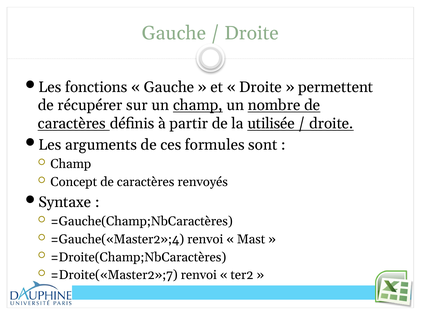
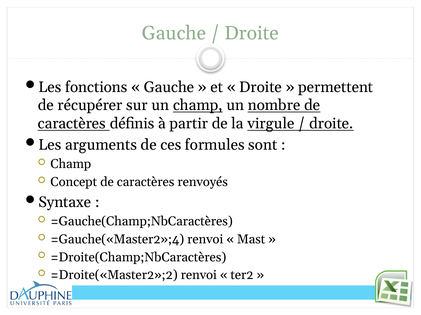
utilisée: utilisée -> virgule
=Droite(«Master2»;7: =Droite(«Master2»;7 -> =Droite(«Master2»;2
